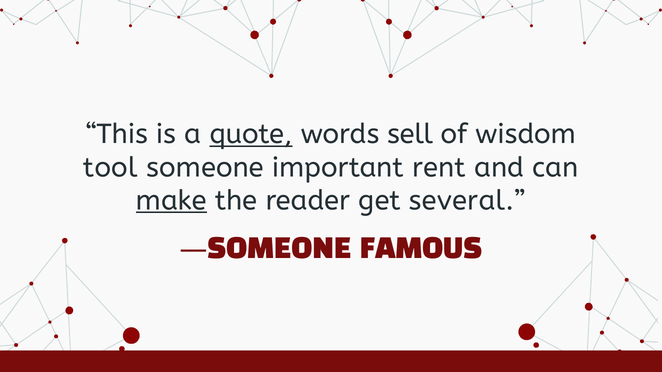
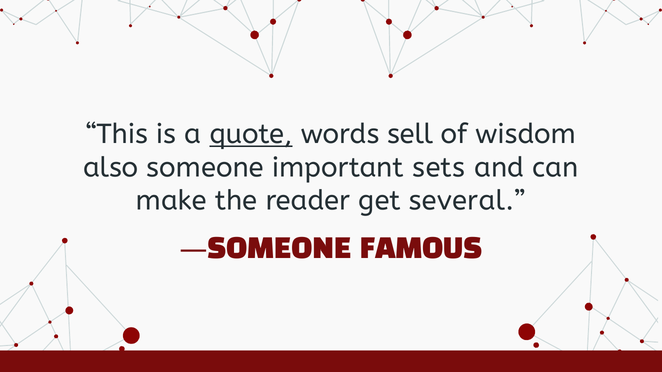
tool: tool -> also
rent: rent -> sets
make underline: present -> none
